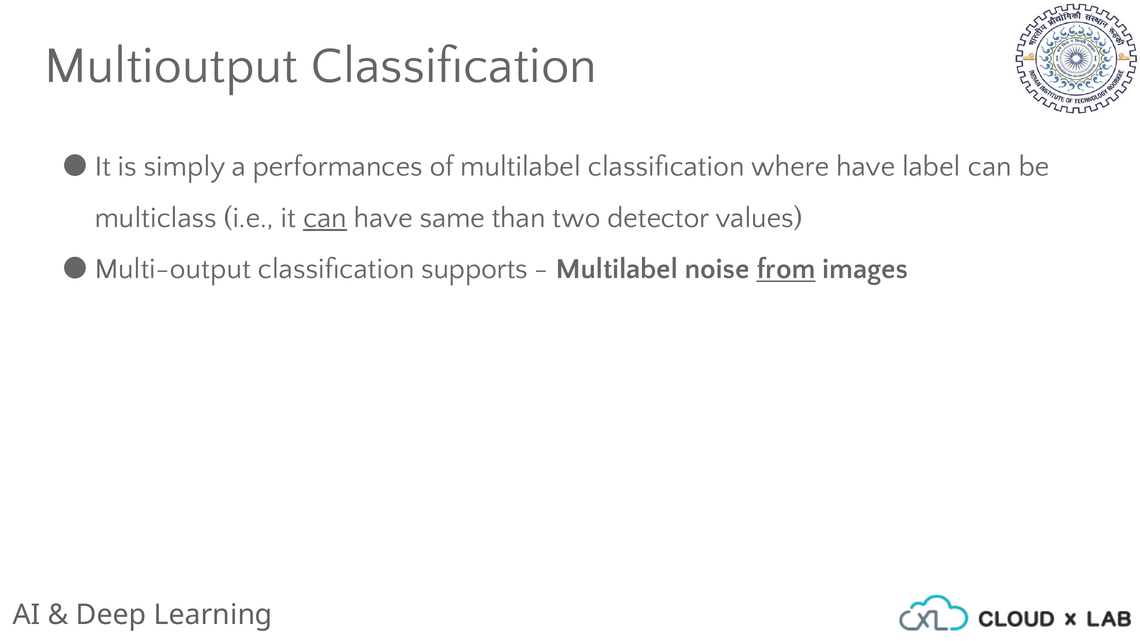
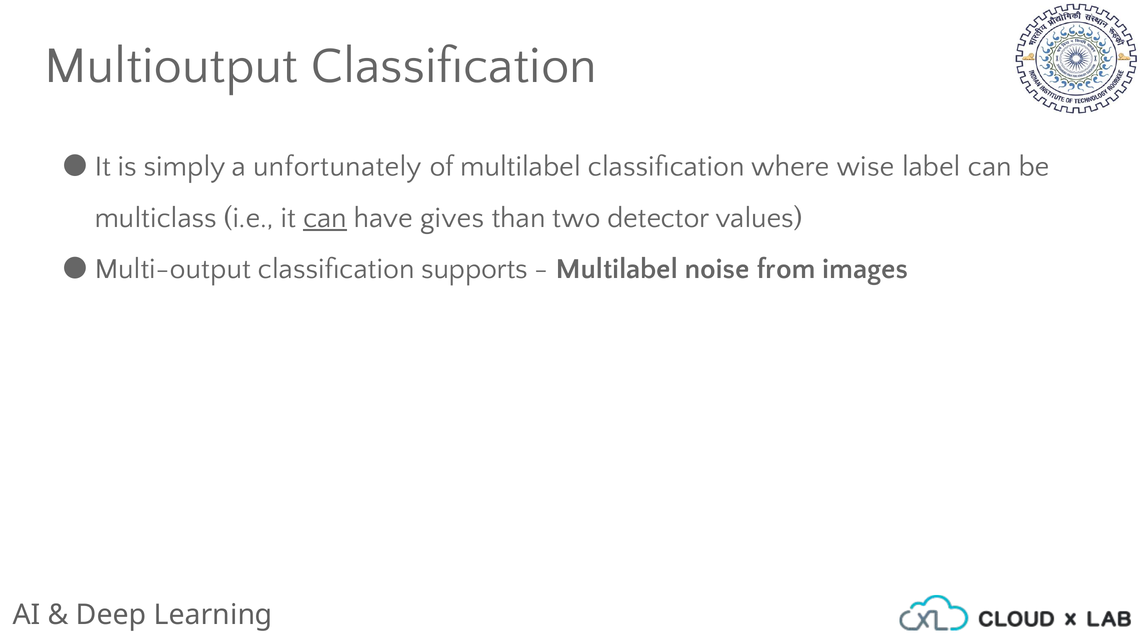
performances: performances -> unfortunately
where have: have -> wise
same: same -> gives
from underline: present -> none
